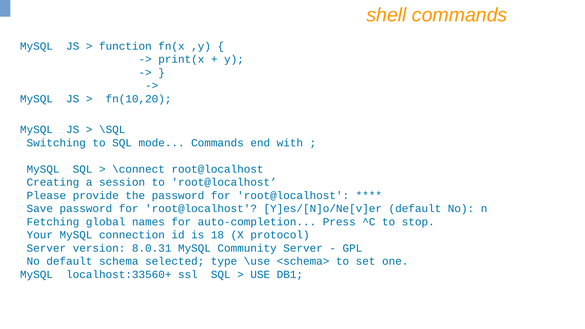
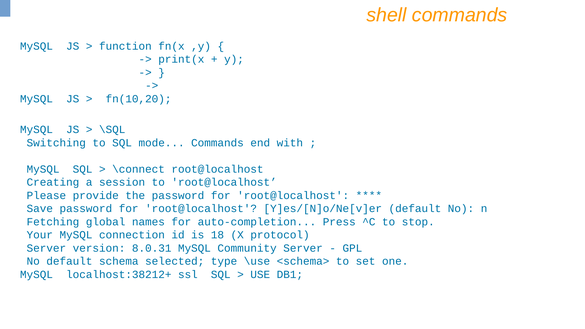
localhost:33560+: localhost:33560+ -> localhost:38212+
